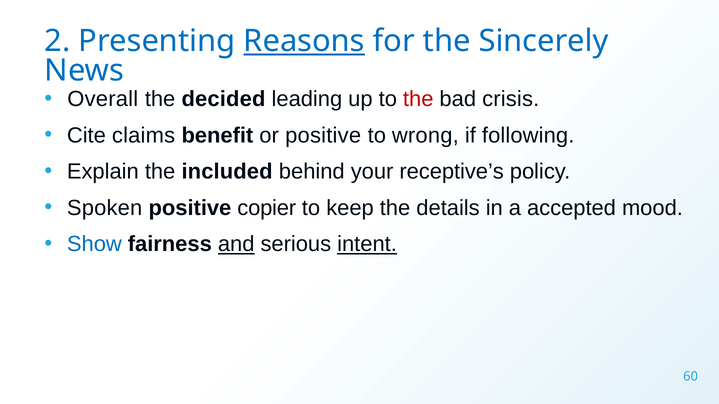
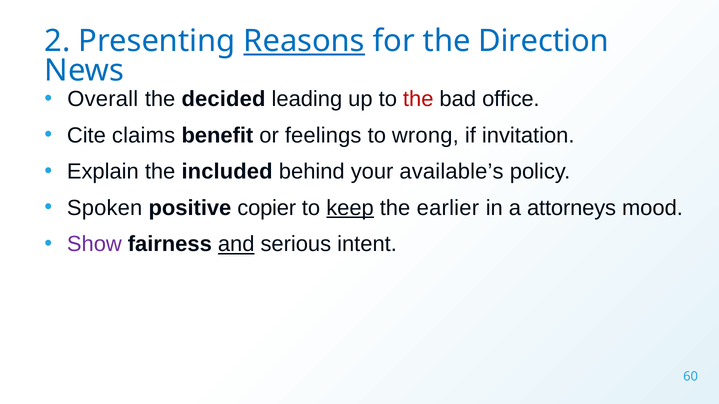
Sincerely: Sincerely -> Direction
crisis: crisis -> office
or positive: positive -> feelings
following: following -> invitation
receptive’s: receptive’s -> available’s
keep underline: none -> present
details: details -> earlier
accepted: accepted -> attorneys
Show colour: blue -> purple
intent underline: present -> none
